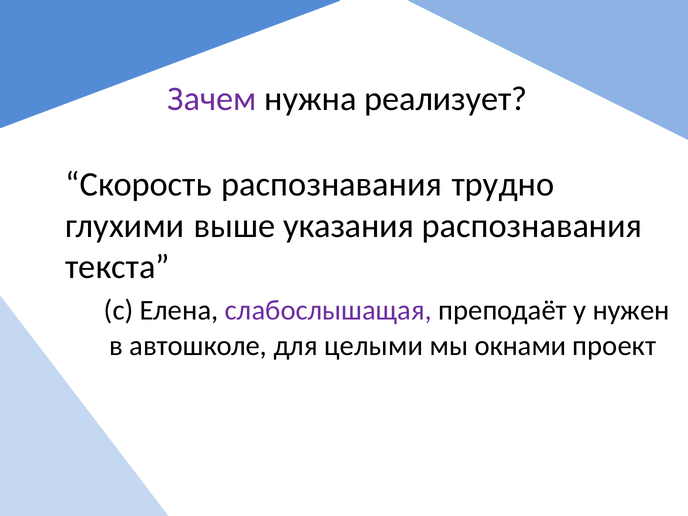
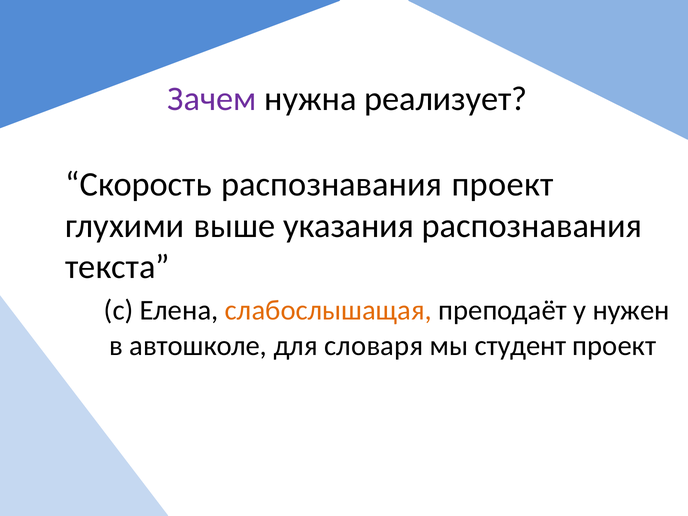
распознавания трудно: трудно -> проект
слабослышащая colour: purple -> orange
целыми: целыми -> словаря
окнами: окнами -> студент
